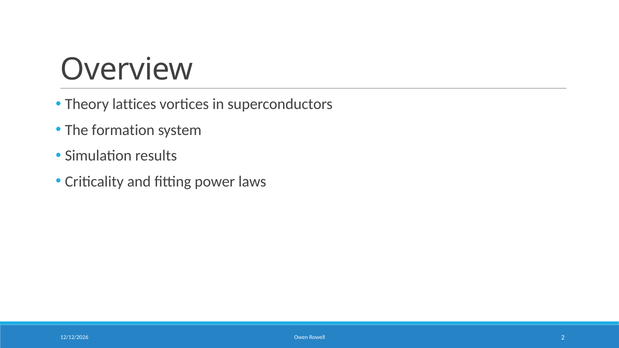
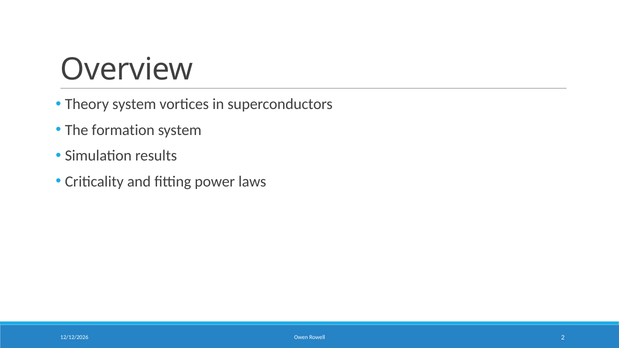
Theory lattices: lattices -> system
